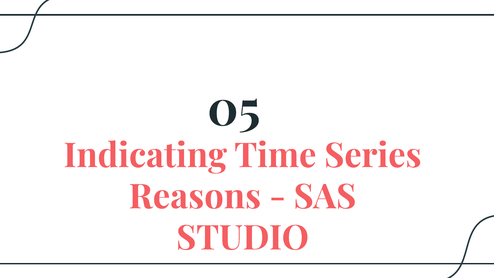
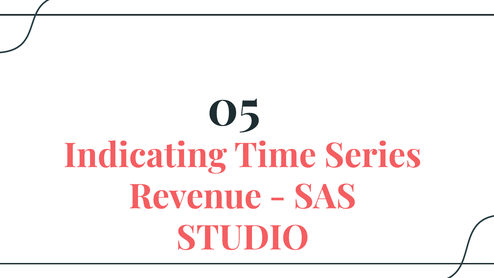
Reasons: Reasons -> Revenue
